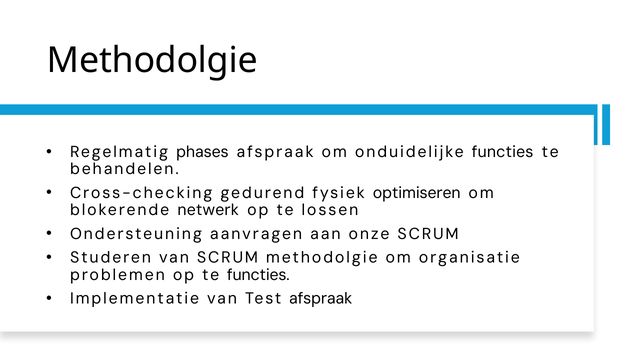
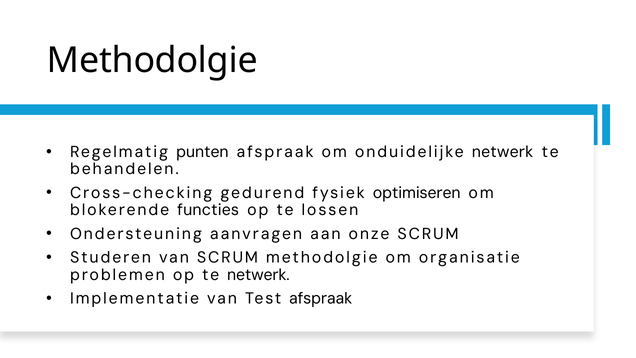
phases: phases -> punten
onduidelijke functies: functies -> netwerk
netwerk: netwerk -> functies
te functies: functies -> netwerk
